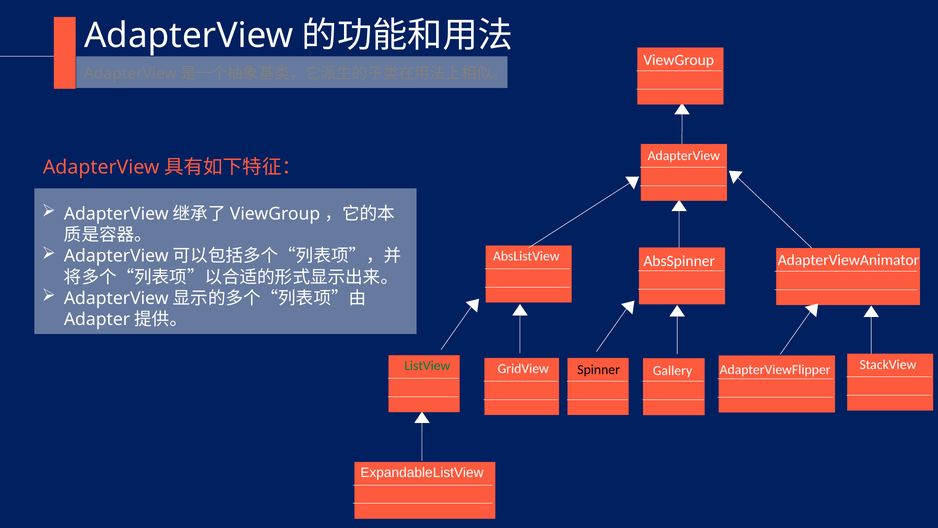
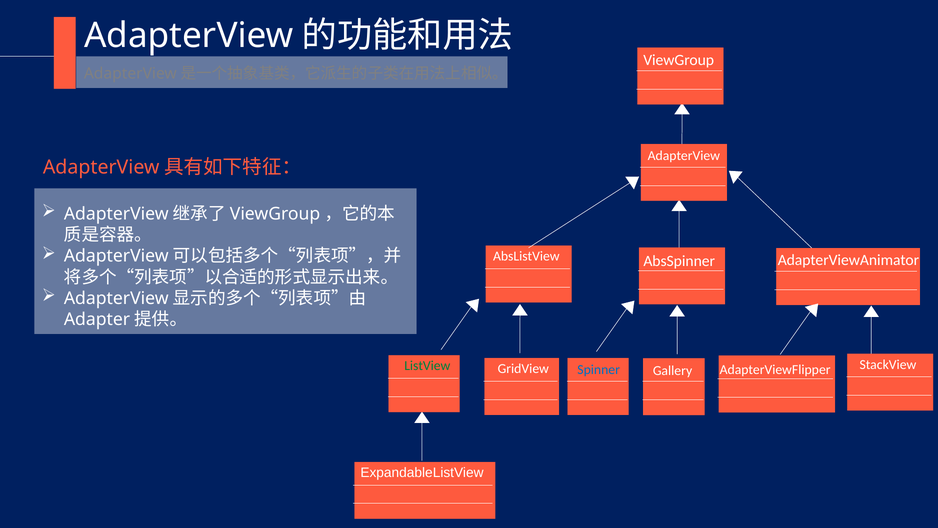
Spinner colour: black -> blue
